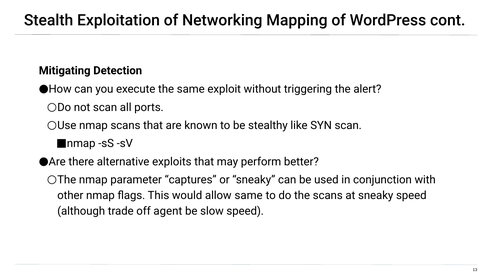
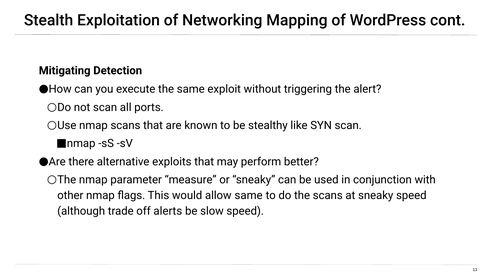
captures: captures -> measure
agent: agent -> alerts
